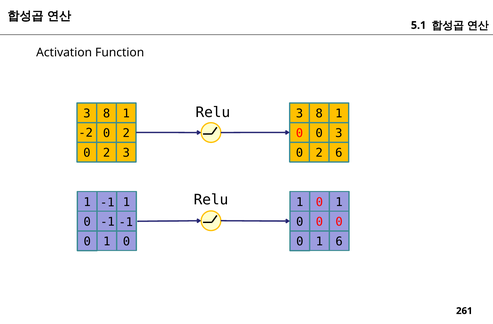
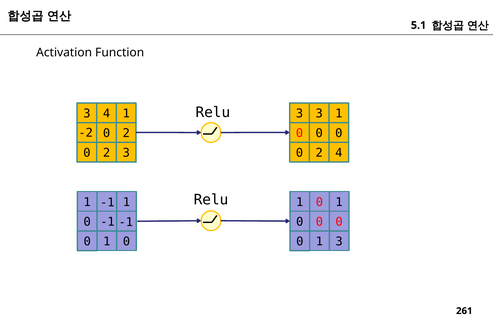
8 at (107, 114): 8 -> 4
8 at (319, 114): 8 -> 3
3 at (339, 133): 3 -> 0
2 6: 6 -> 4
1 6: 6 -> 3
